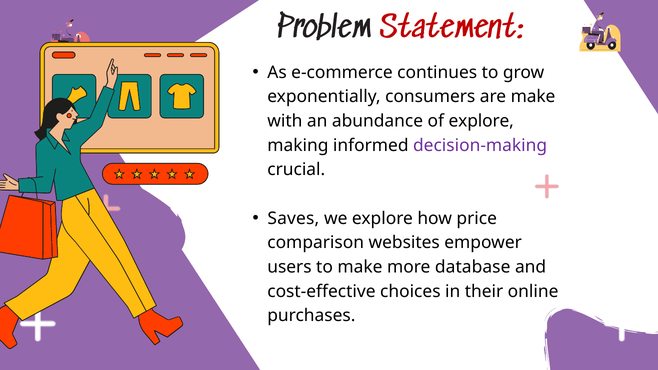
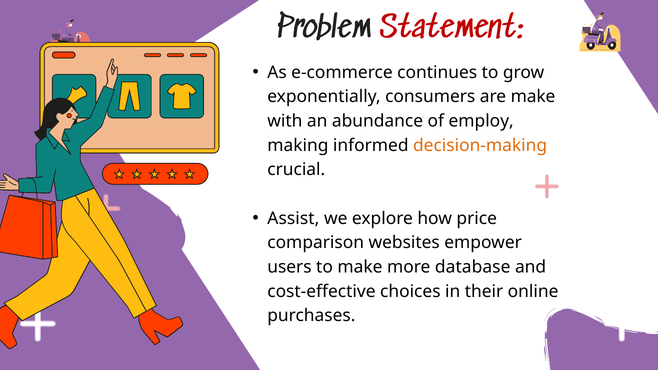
of explore: explore -> employ
decision-making colour: purple -> orange
Saves: Saves -> Assist
